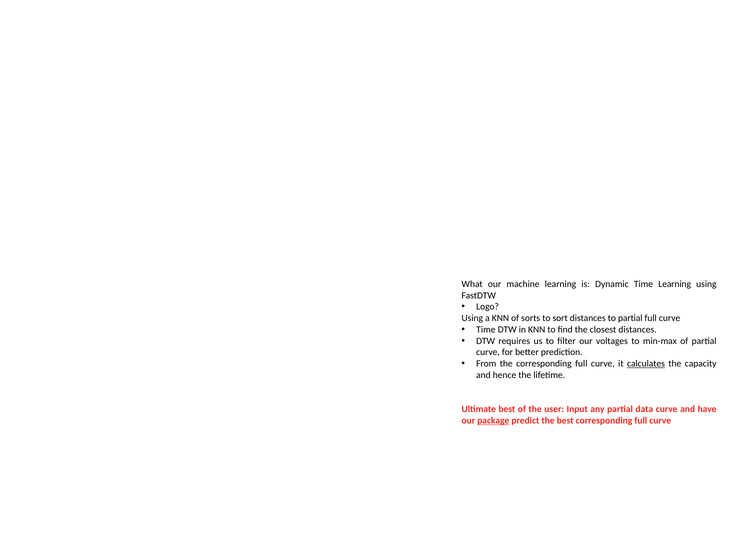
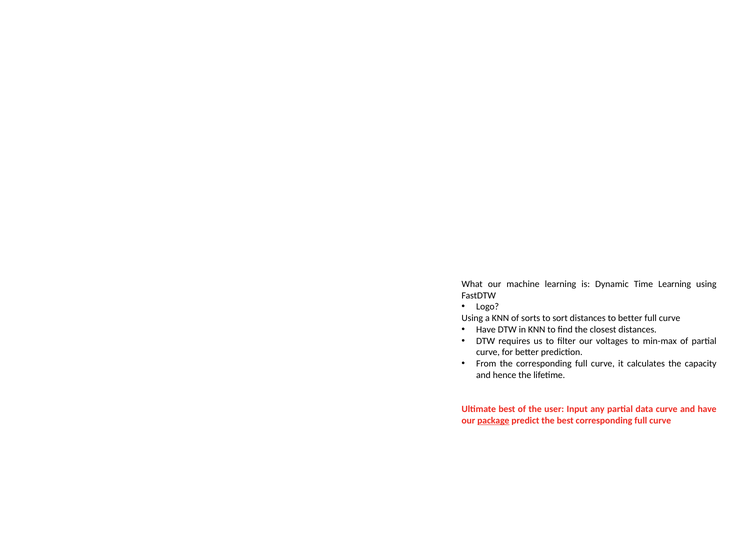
to partial: partial -> better
Time at (486, 330): Time -> Have
calculates underline: present -> none
